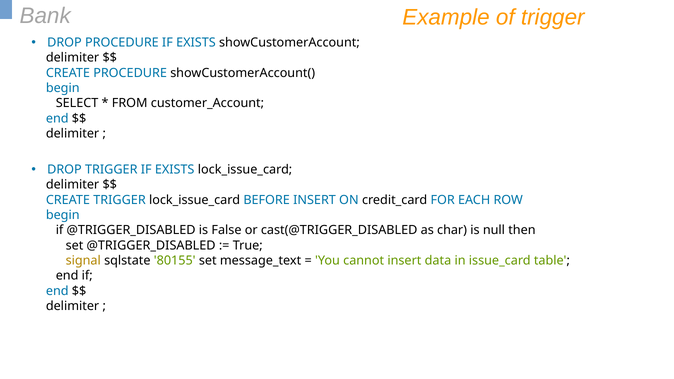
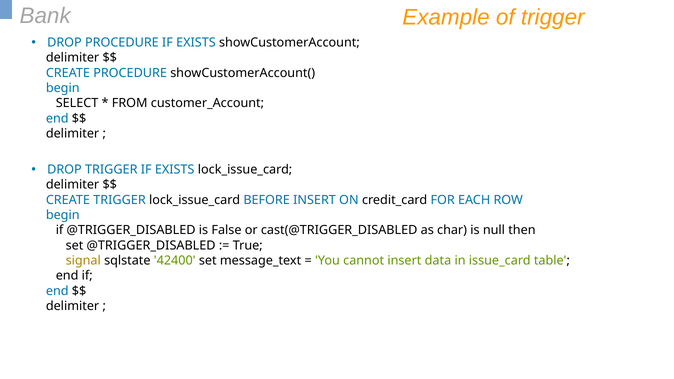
80155: 80155 -> 42400
